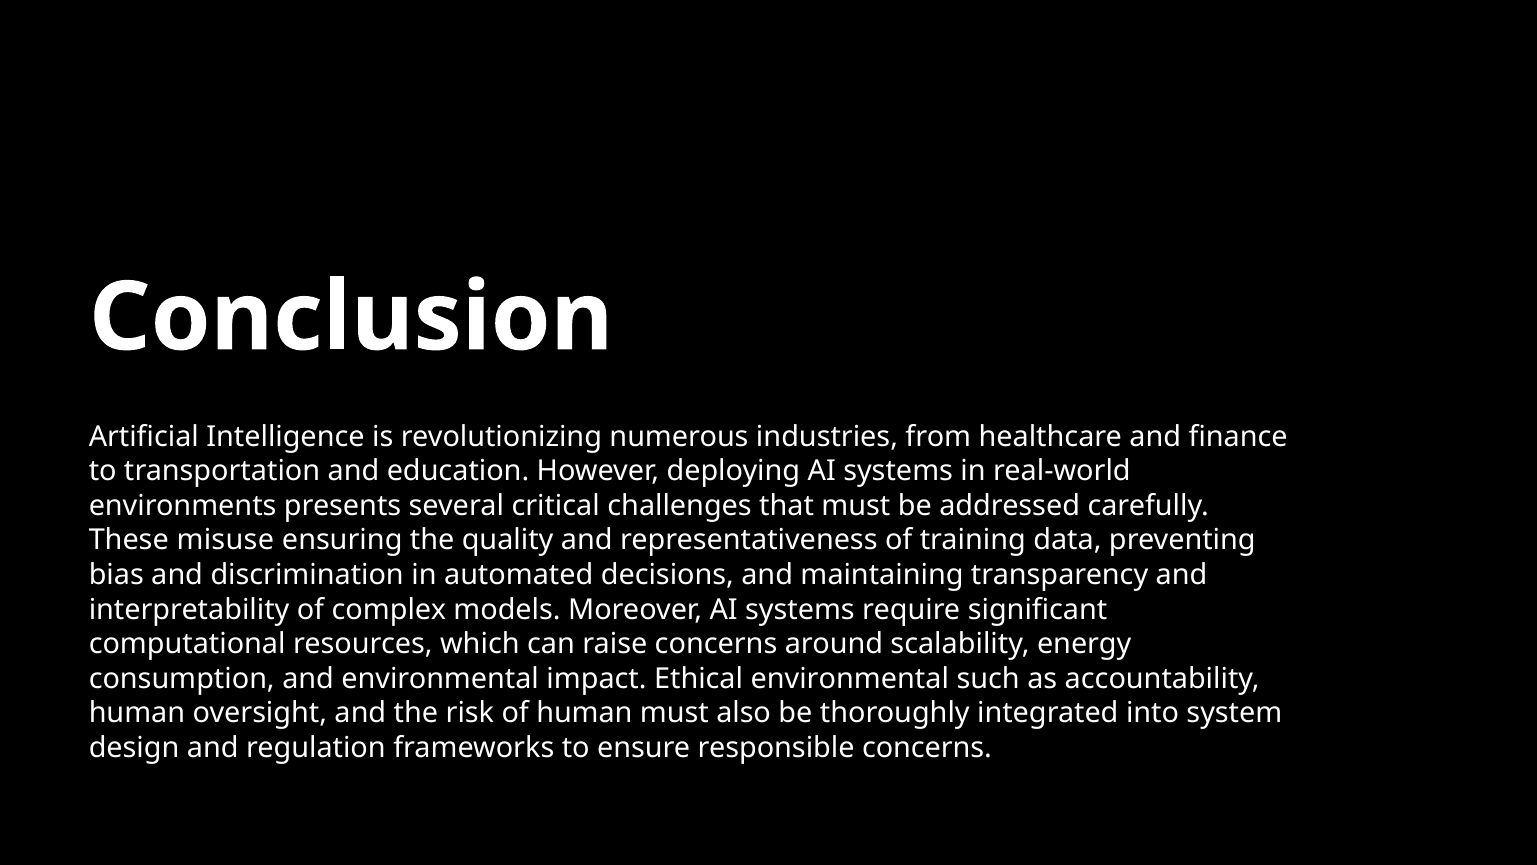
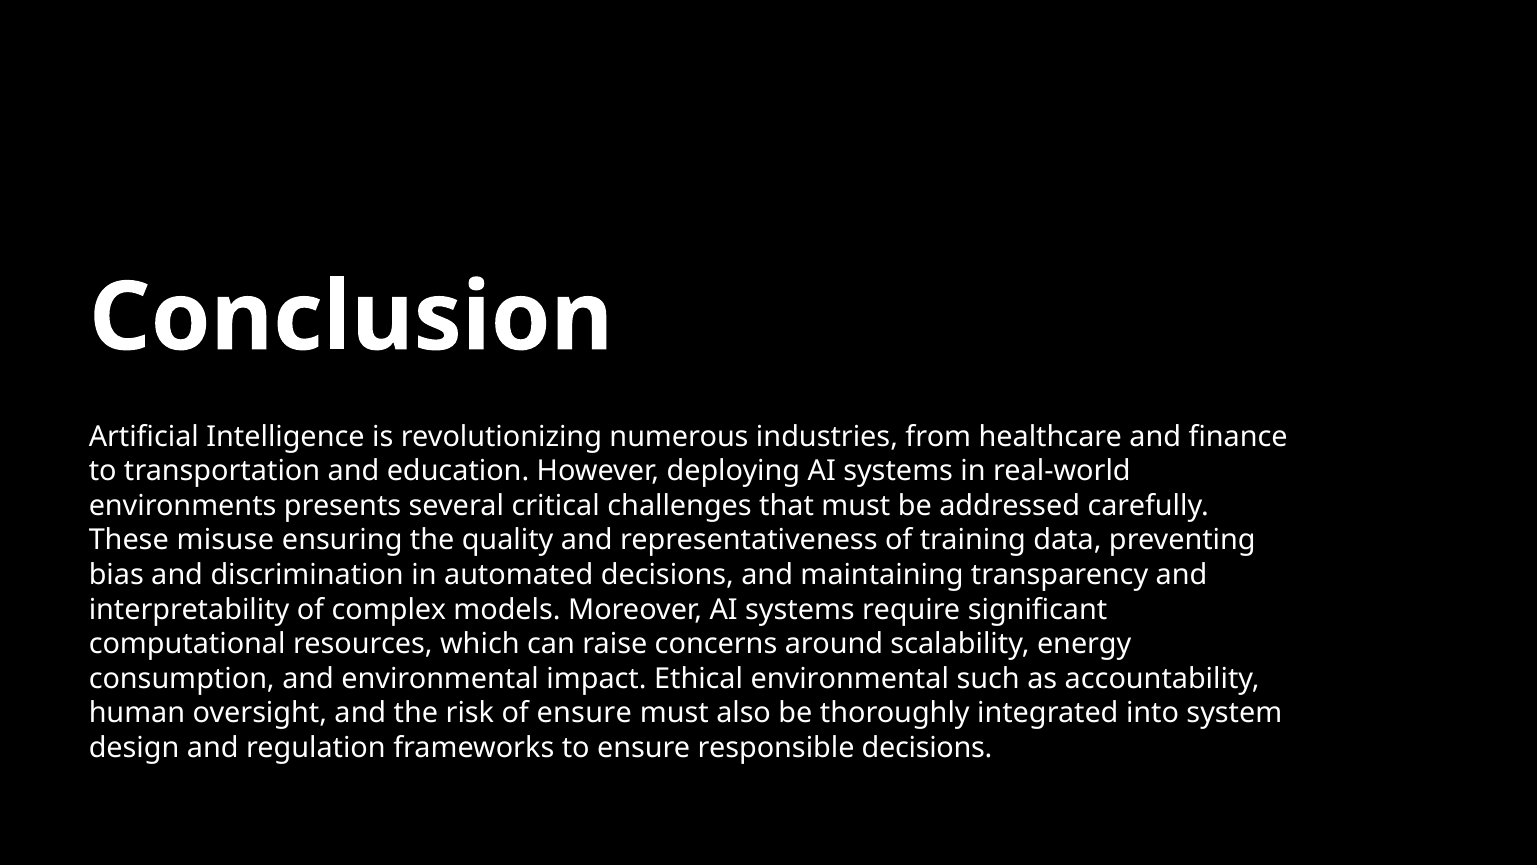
of human: human -> ensure
responsible concerns: concerns -> decisions
